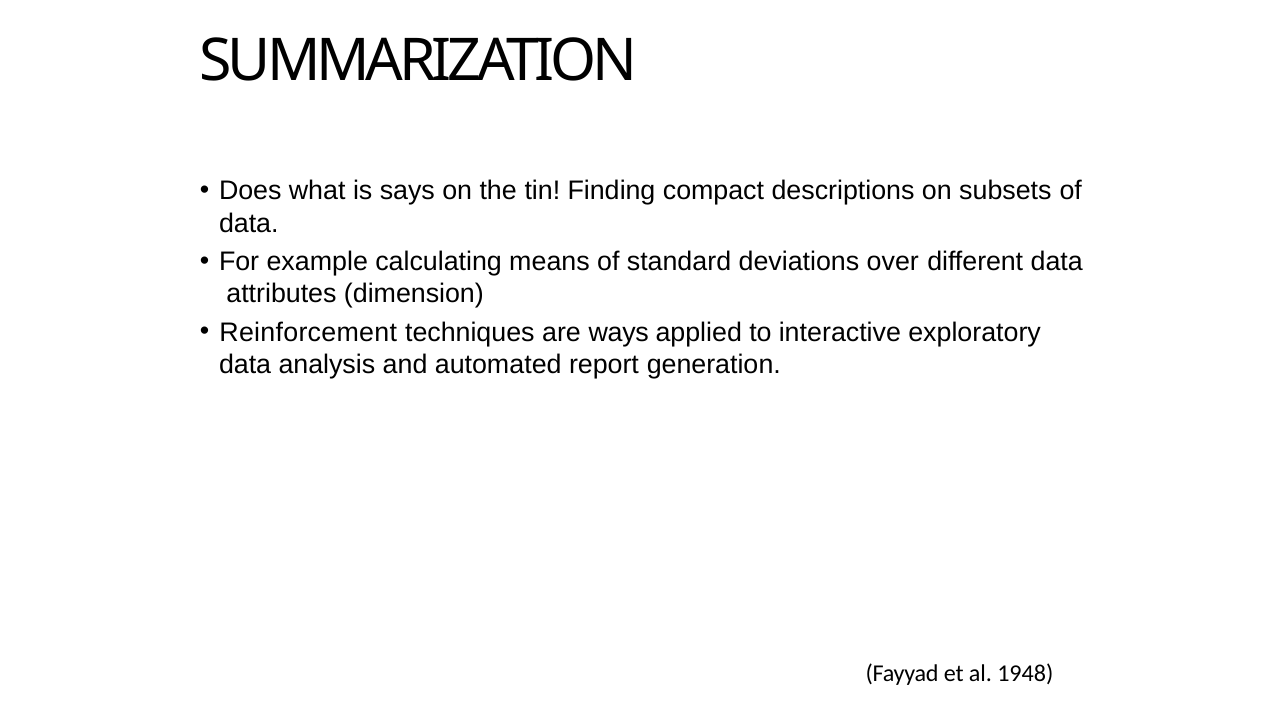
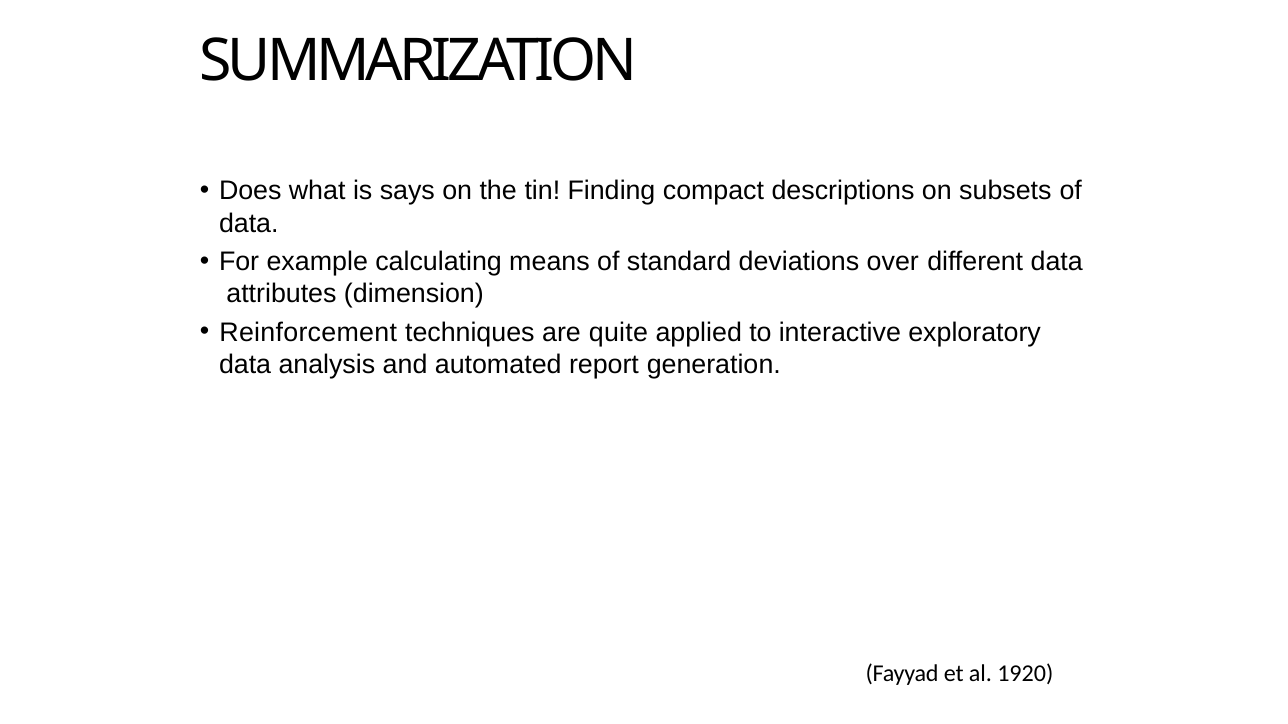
ways: ways -> quite
1948: 1948 -> 1920
